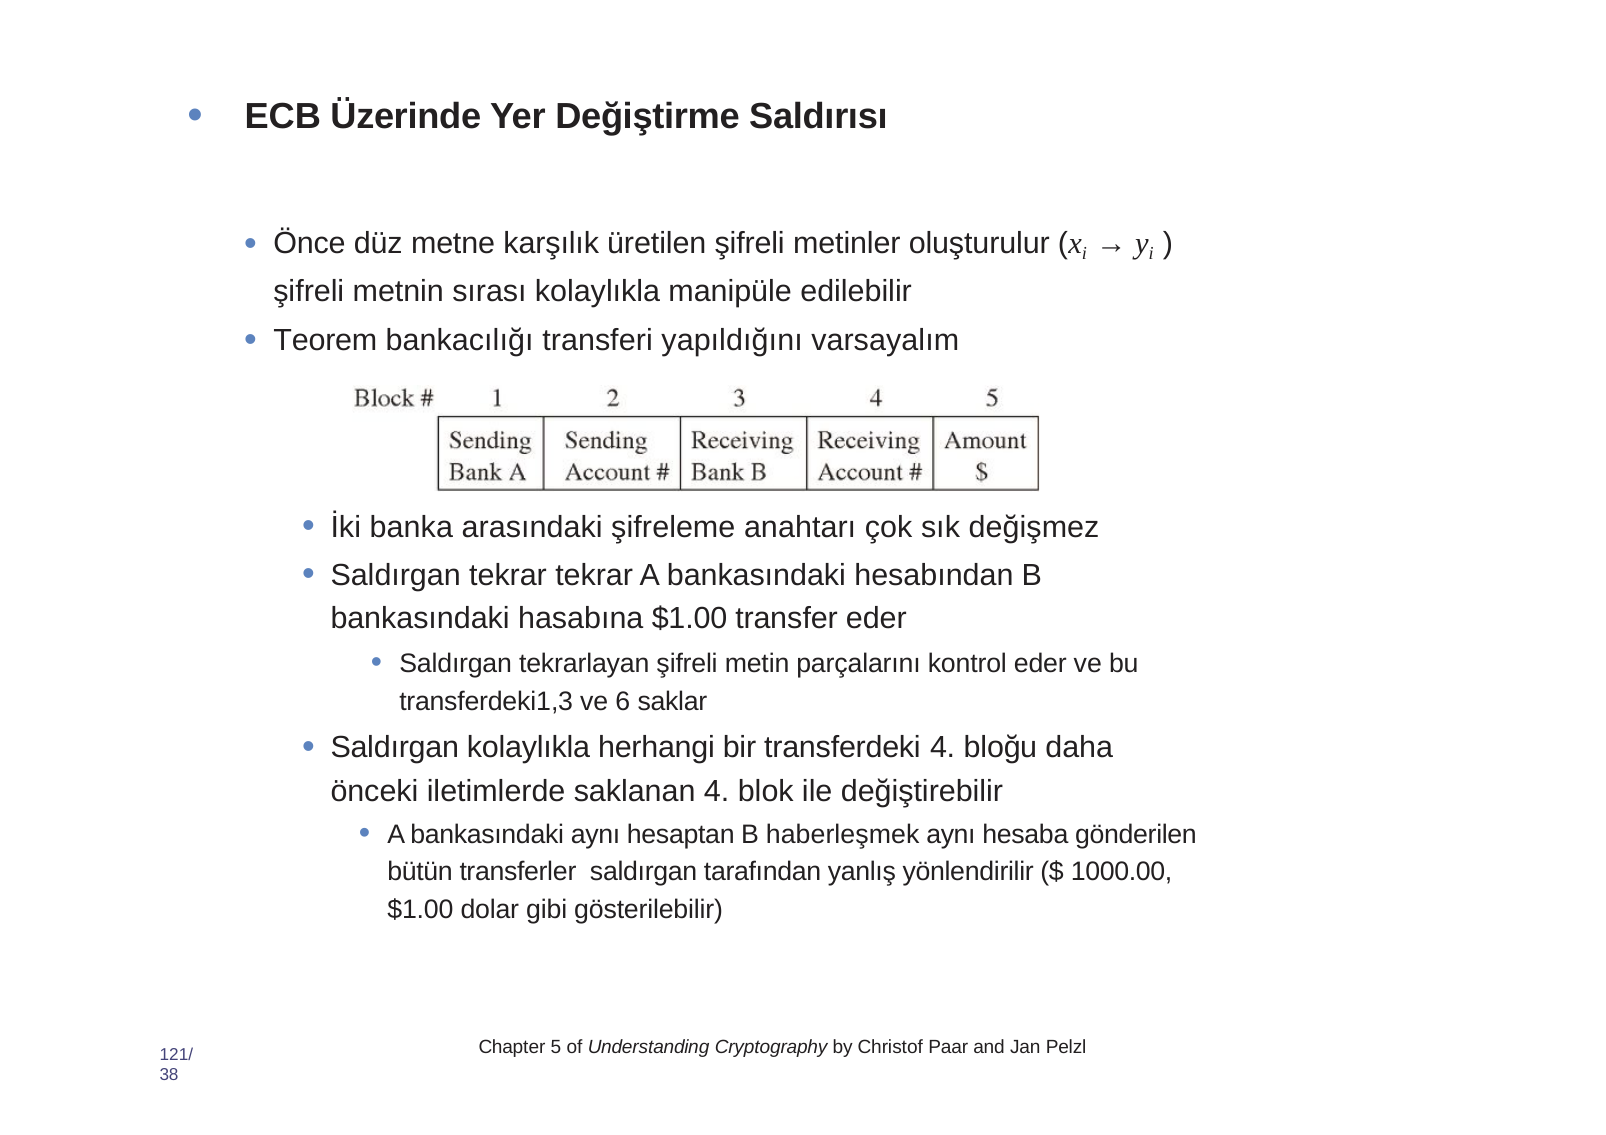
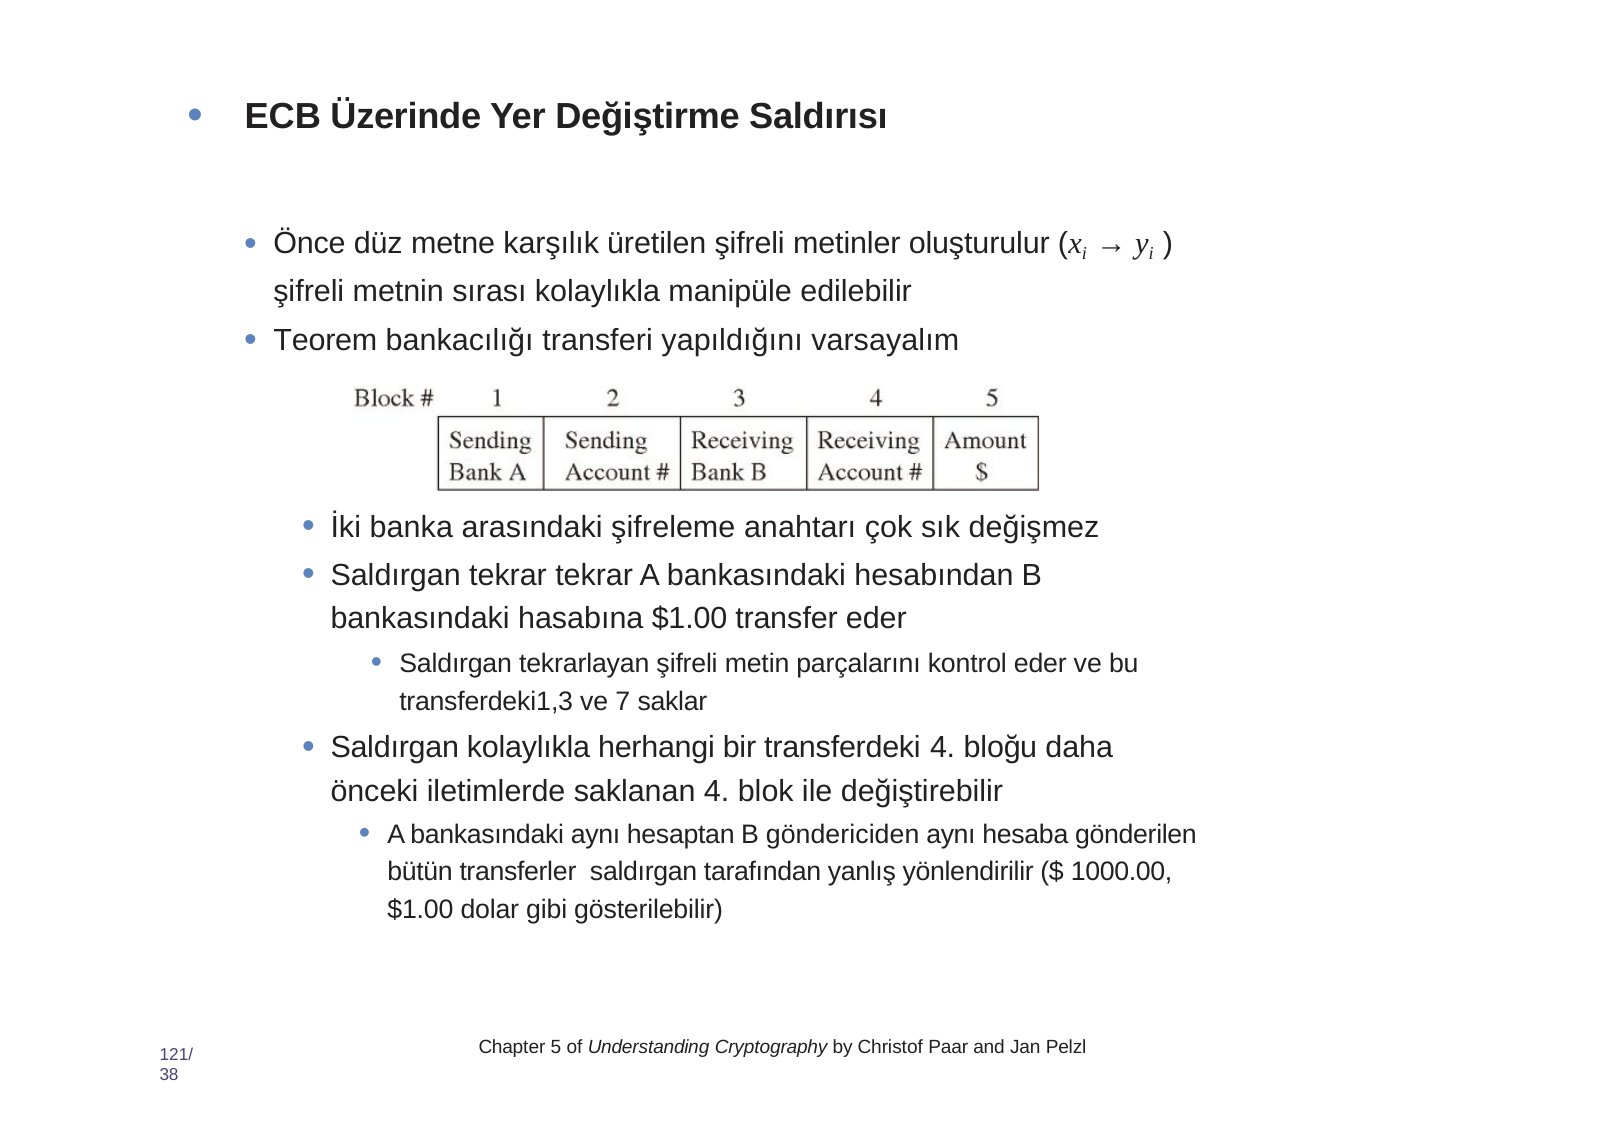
6: 6 -> 7
haberleşmek: haberleşmek -> göndericiden
